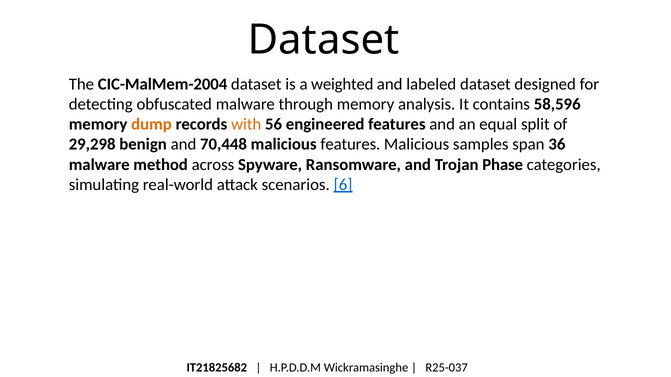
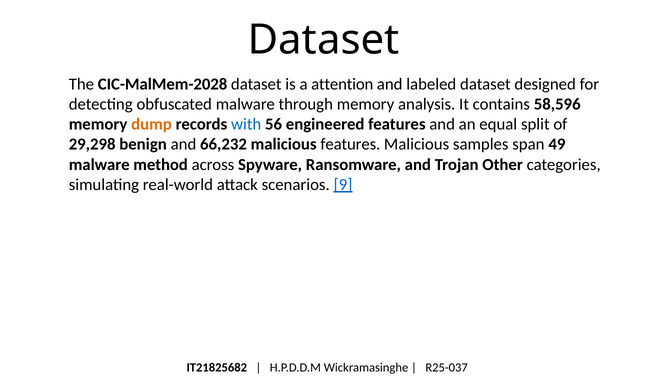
CIC-MalMem-2004: CIC-MalMem-2004 -> CIC-MalMem-2028
weighted: weighted -> attention
with colour: orange -> blue
70,448: 70,448 -> 66,232
36: 36 -> 49
Phase: Phase -> Other
6: 6 -> 9
